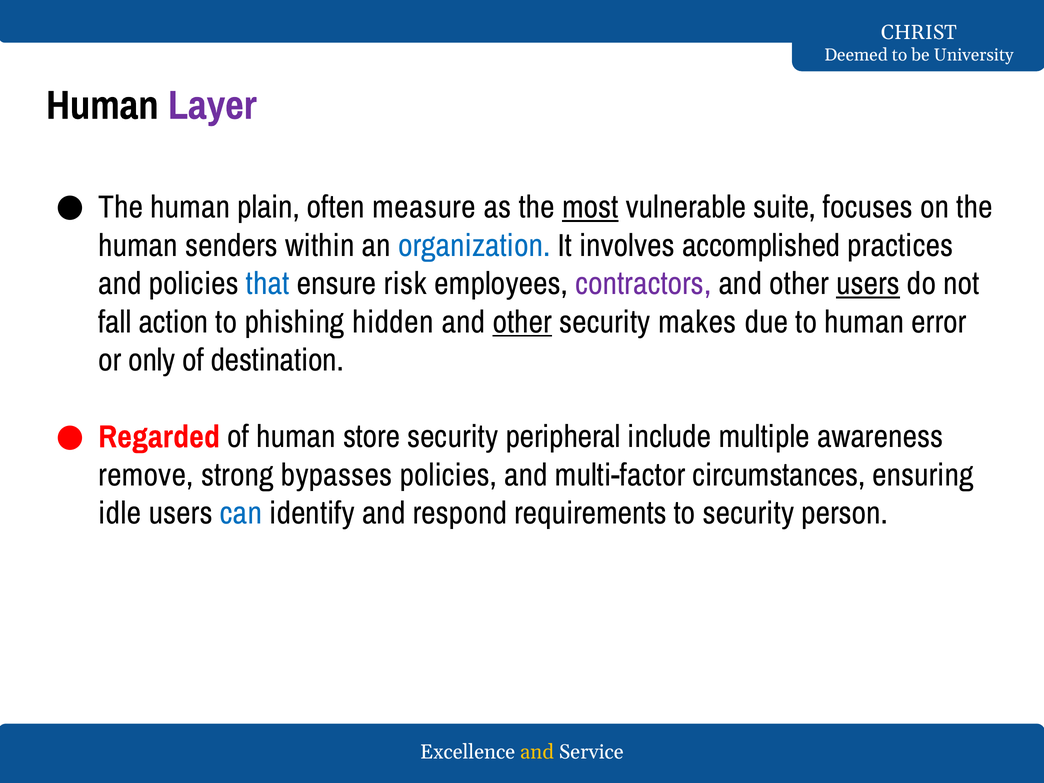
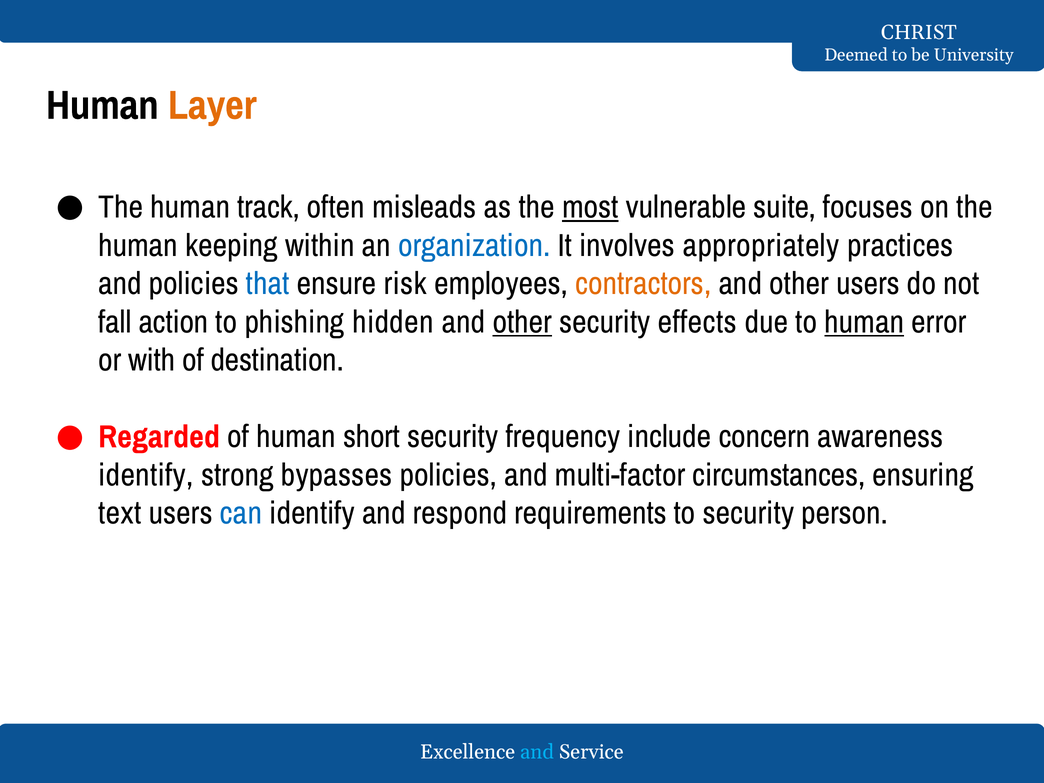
Layer colour: purple -> orange
plain: plain -> track
measure: measure -> misleads
senders: senders -> keeping
accomplished: accomplished -> appropriately
contractors colour: purple -> orange
users at (868, 284) underline: present -> none
makes: makes -> effects
human at (864, 322) underline: none -> present
only: only -> with
store: store -> short
peripheral: peripheral -> frequency
multiple: multiple -> concern
remove at (146, 475): remove -> identify
idle: idle -> text
and at (537, 752) colour: yellow -> light blue
